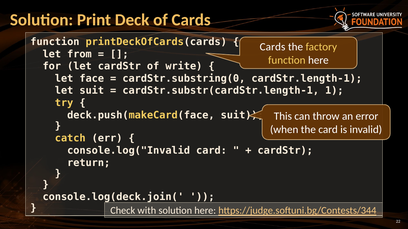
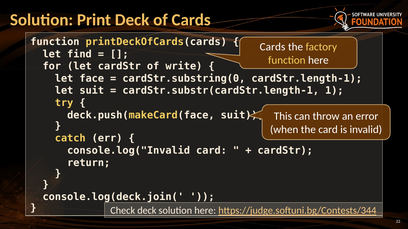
from: from -> find
Check with: with -> deck
